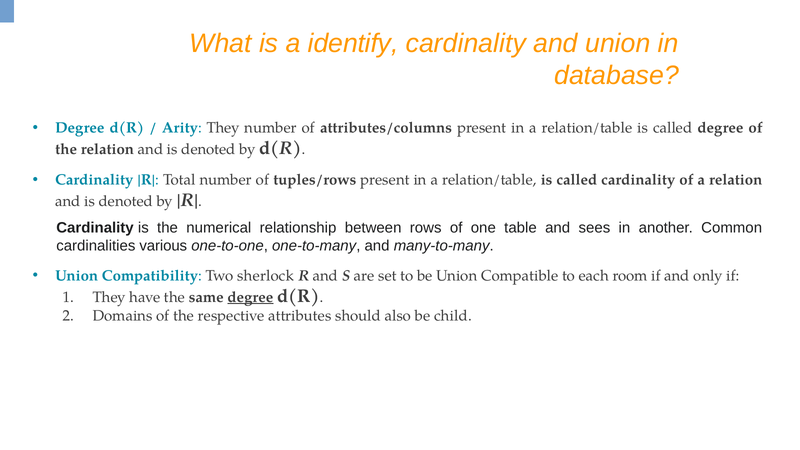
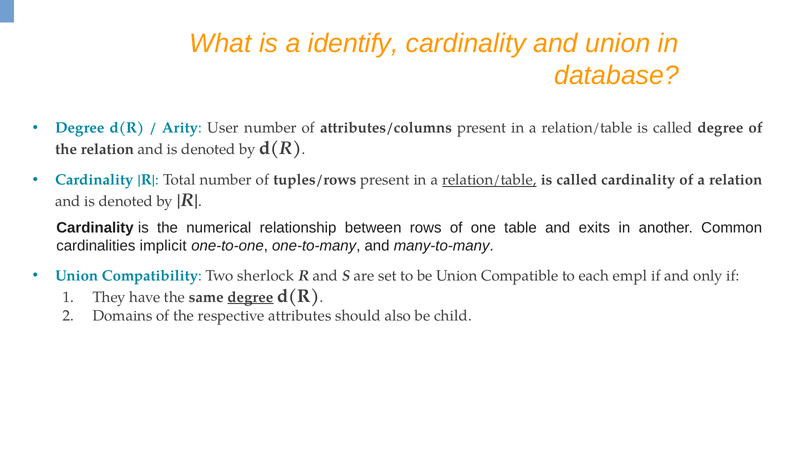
Arity They: They -> User
relation/table at (489, 180) underline: none -> present
sees: sees -> exits
various: various -> implicit
room: room -> empl
